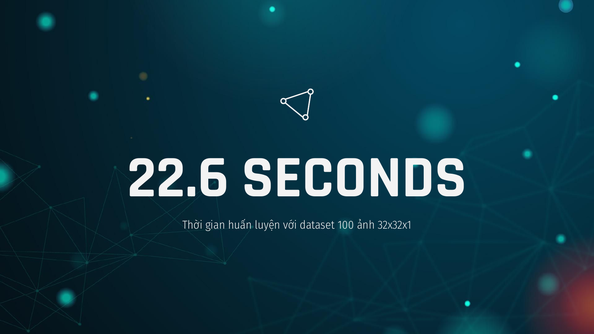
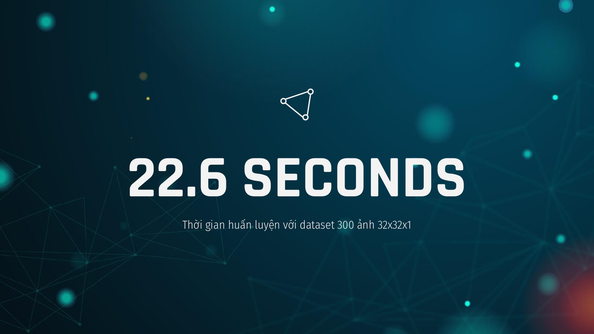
100: 100 -> 300
